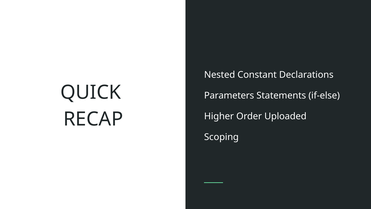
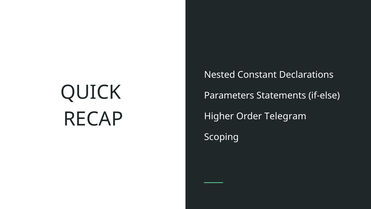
Uploaded: Uploaded -> Telegram
